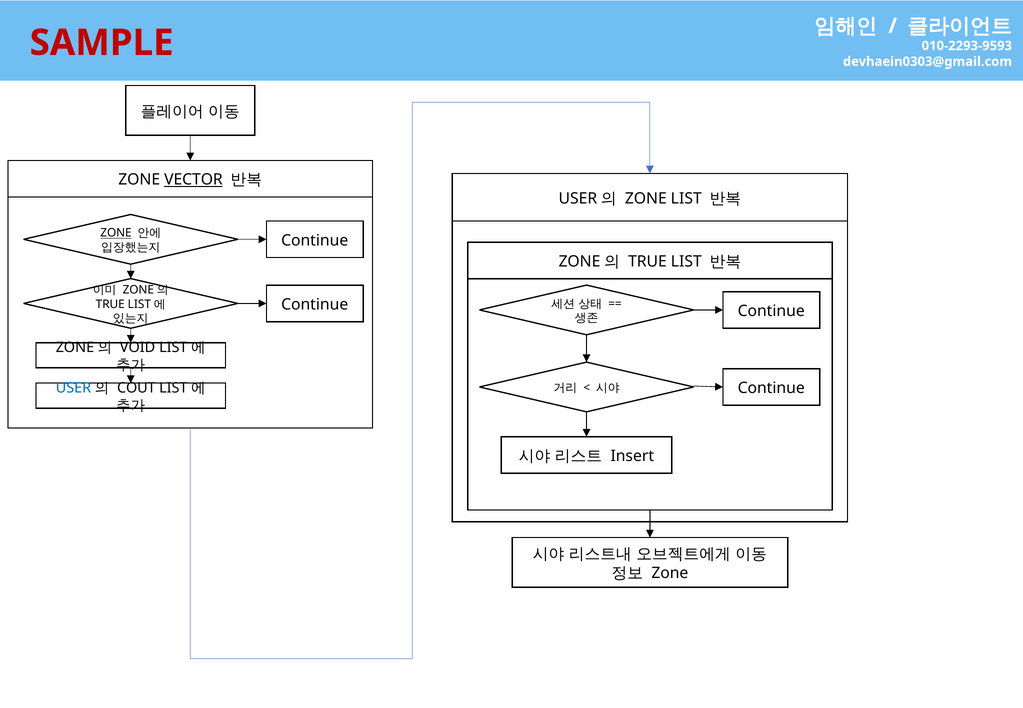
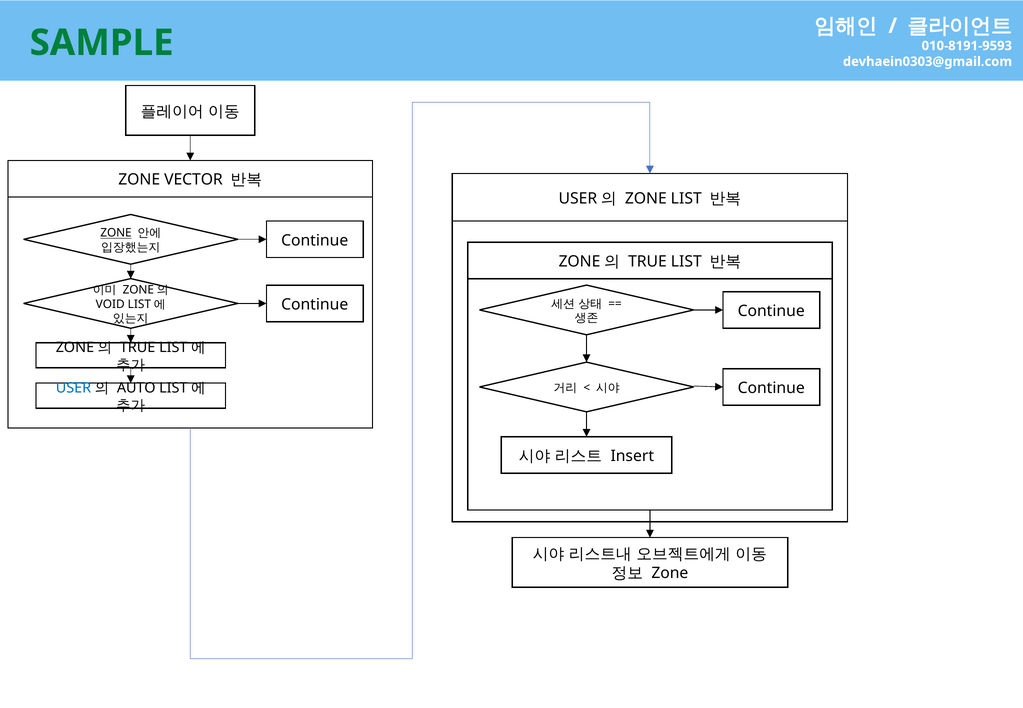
SAMPLE colour: red -> green
010-2293-9593: 010-2293-9593 -> 010-8191-9593
VECTOR underline: present -> none
TRUE at (110, 304): TRUE -> VOID
VOID at (138, 348): VOID -> TRUE
COUT: COUT -> AUTO
